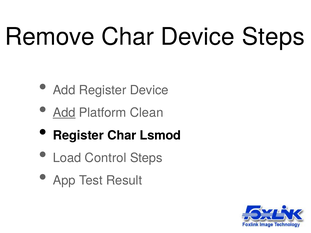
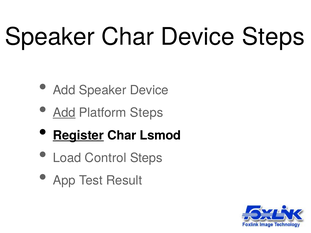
Remove at (50, 37): Remove -> Speaker
Add Register: Register -> Speaker
Platform Clean: Clean -> Steps
Register at (78, 135) underline: none -> present
